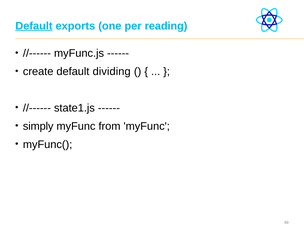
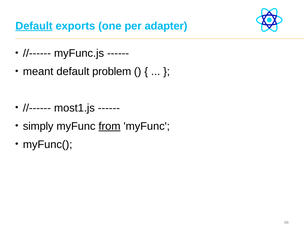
reading: reading -> adapter
create: create -> meant
dividing: dividing -> problem
state1.js: state1.js -> most1.js
from underline: none -> present
